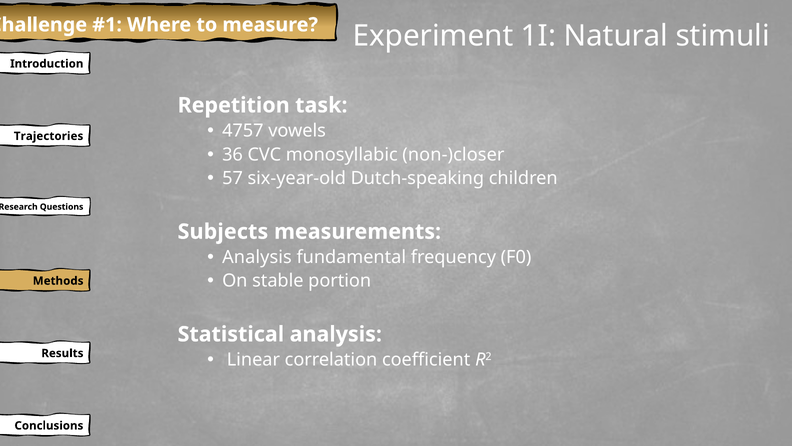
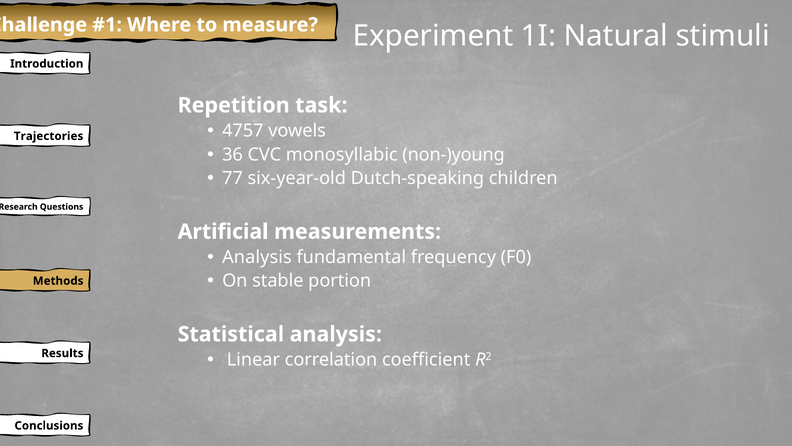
non-)closer: non-)closer -> non-)young
57: 57 -> 77
Subjects: Subjects -> Artificial
